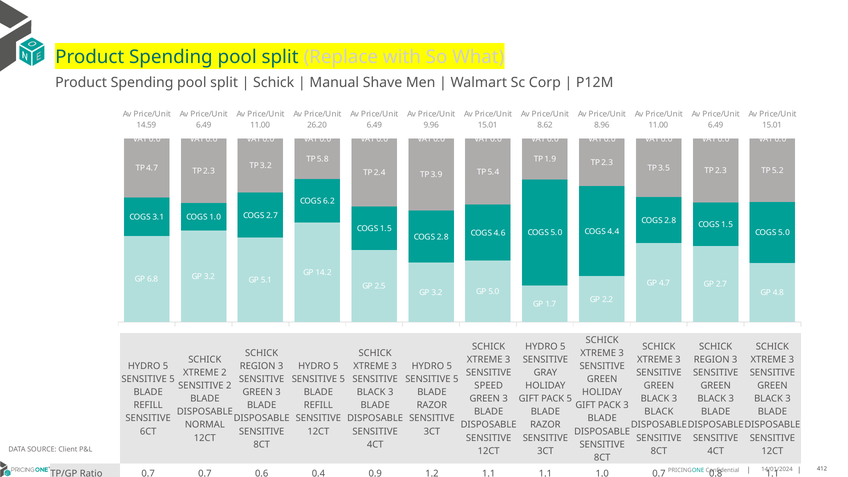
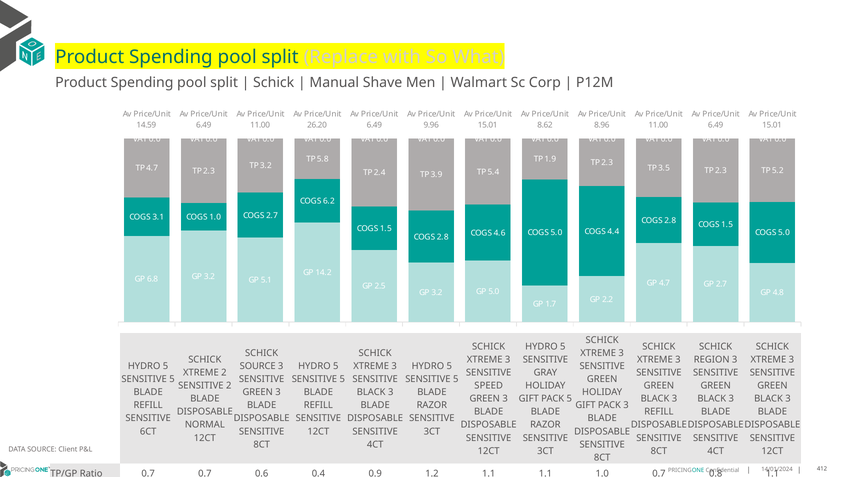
REGION at (258, 366): REGION -> SOURCE
BLACK at (659, 412): BLACK -> REFILL
